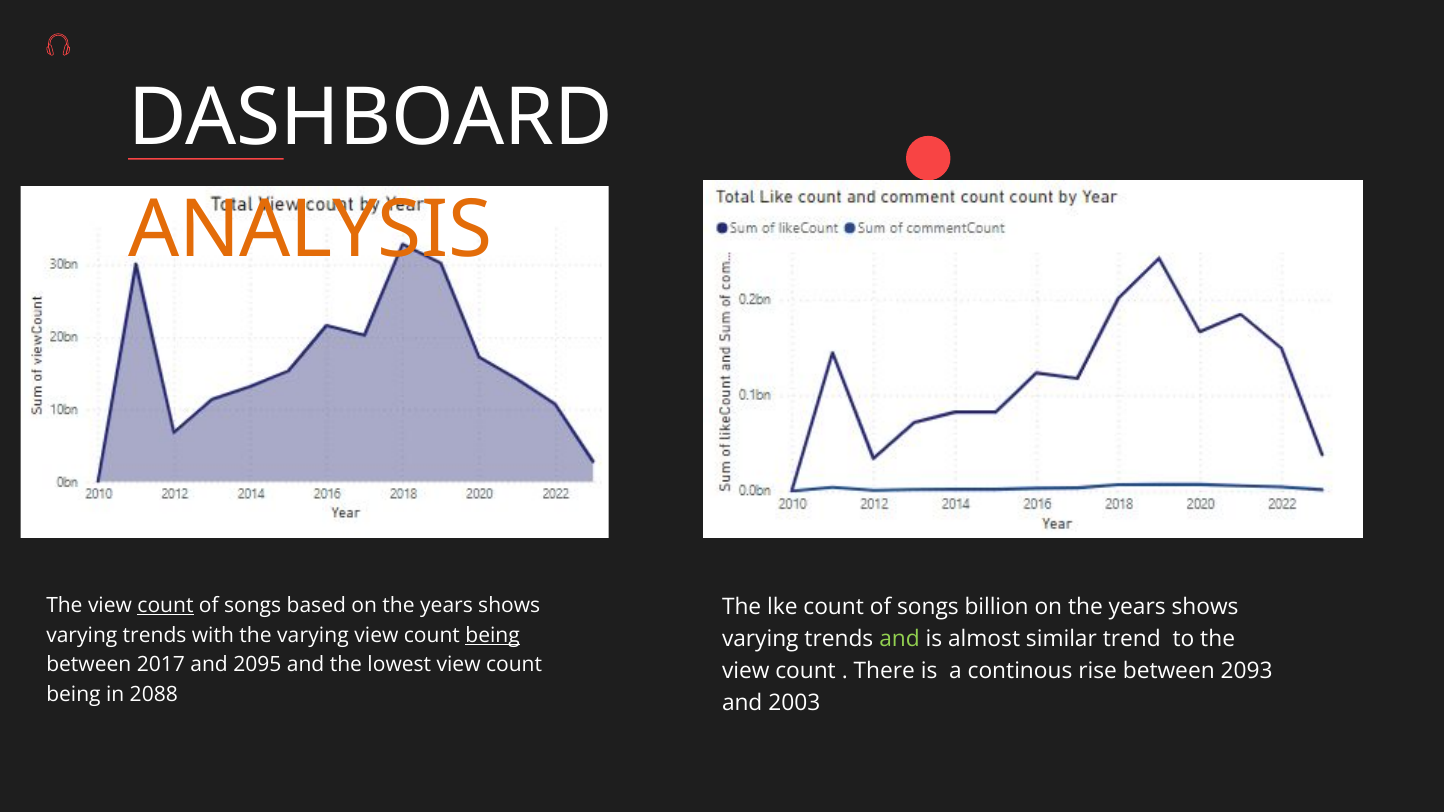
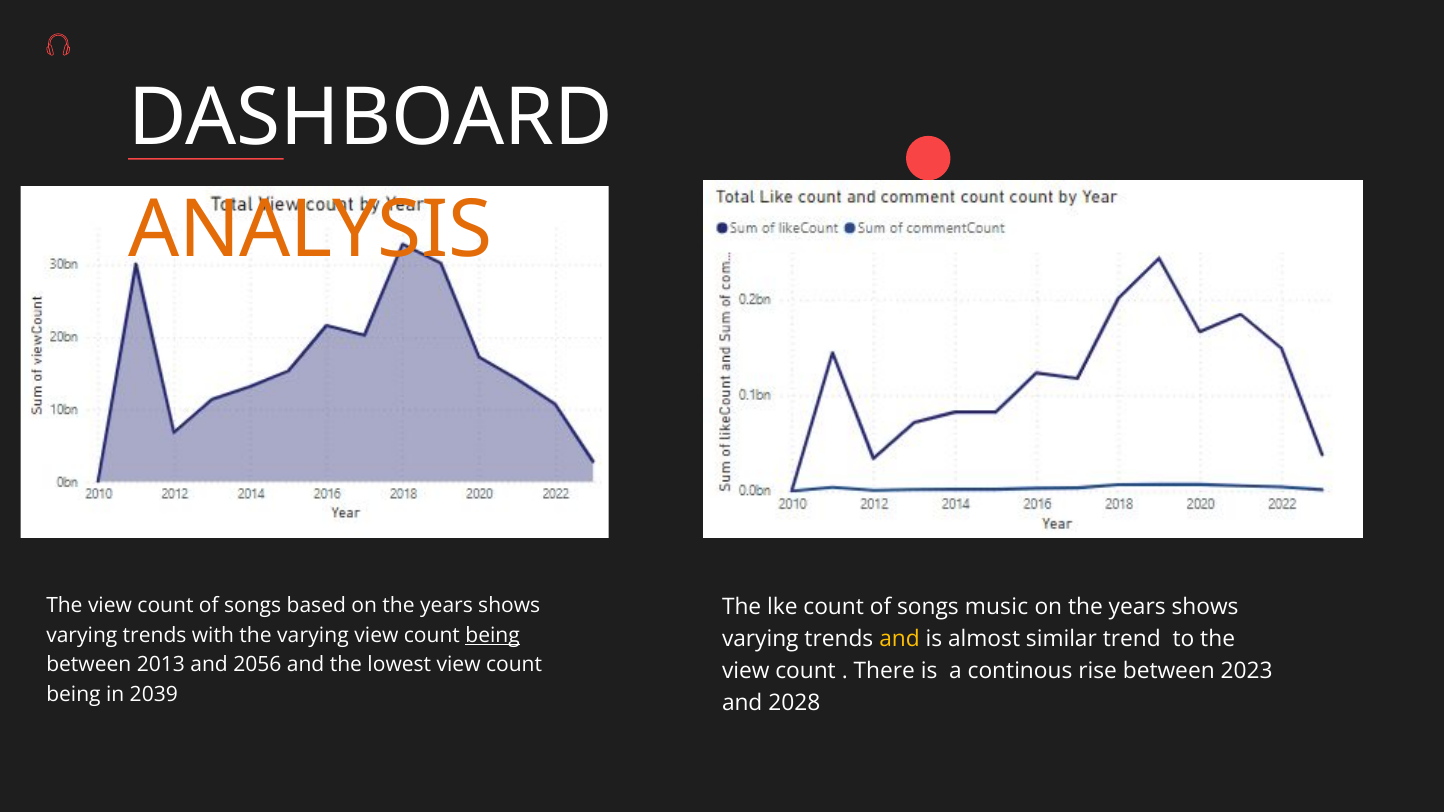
count at (166, 606) underline: present -> none
billion: billion -> music
and at (900, 639) colour: light green -> yellow
2017: 2017 -> 2013
2095: 2095 -> 2056
2093: 2093 -> 2023
2088: 2088 -> 2039
2003: 2003 -> 2028
